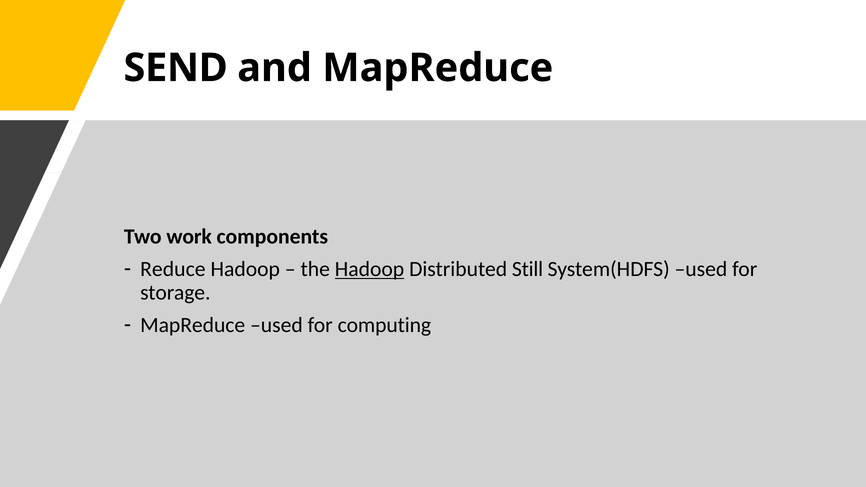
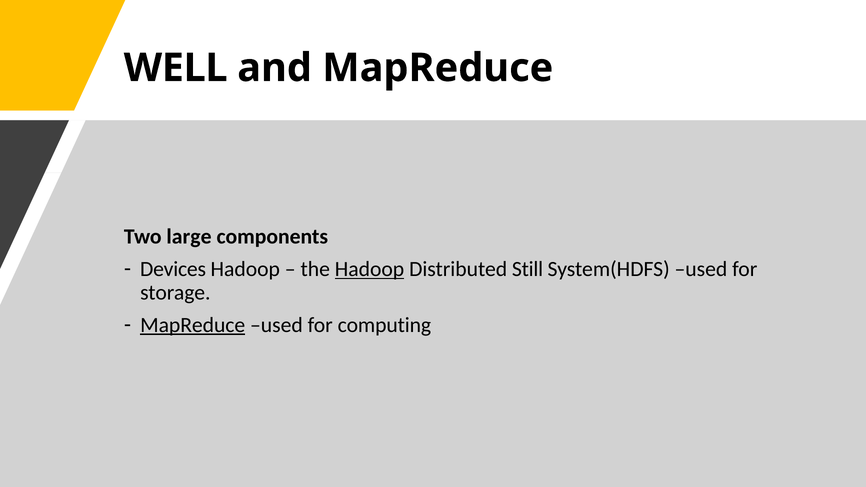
SEND: SEND -> WELL
work: work -> large
Reduce: Reduce -> Devices
MapReduce at (193, 325) underline: none -> present
